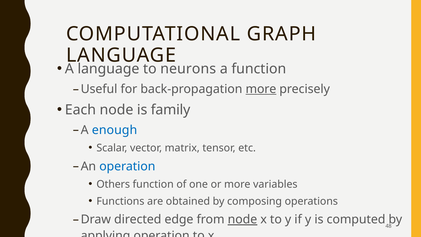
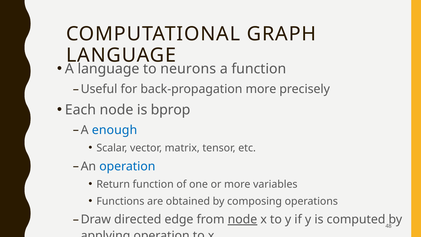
more at (261, 89) underline: present -> none
family: family -> bprop
Others: Others -> Return
